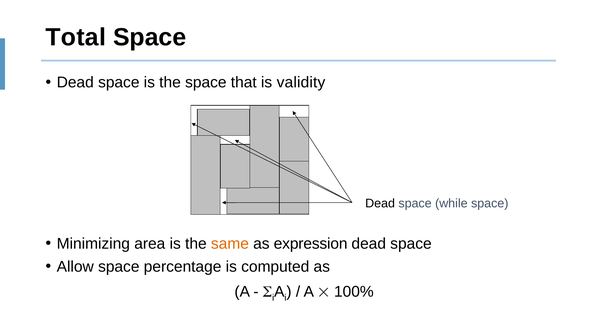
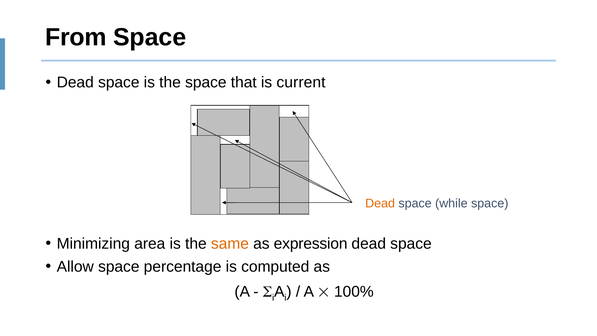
Total: Total -> From
validity: validity -> current
Dead at (380, 203) colour: black -> orange
